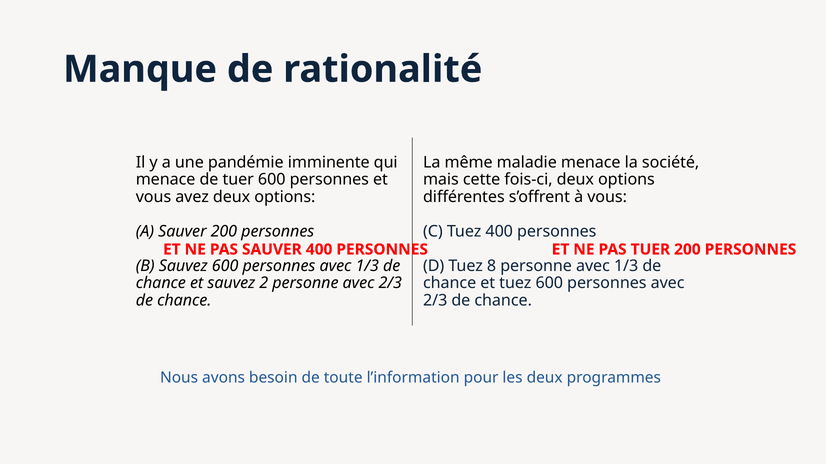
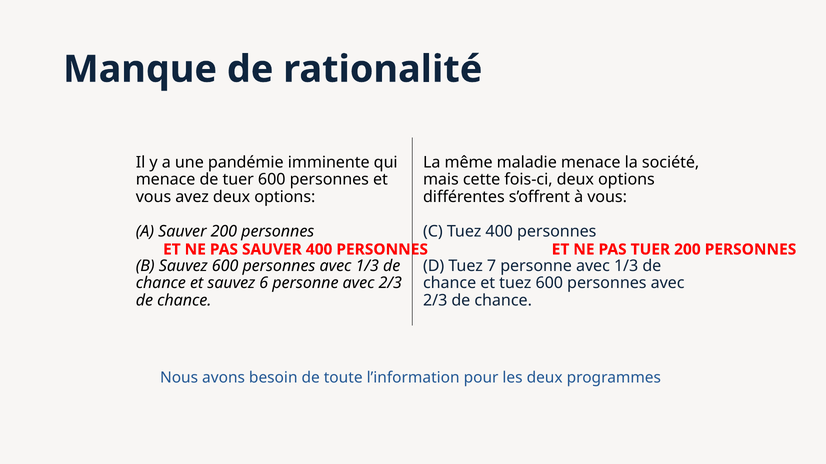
8: 8 -> 7
2: 2 -> 6
